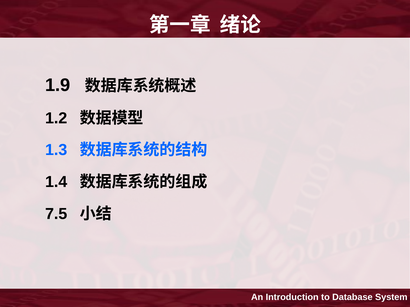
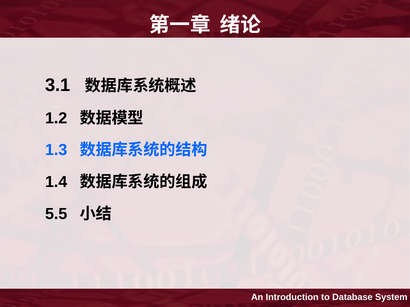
1.9: 1.9 -> 3.1
7.5: 7.5 -> 5.5
